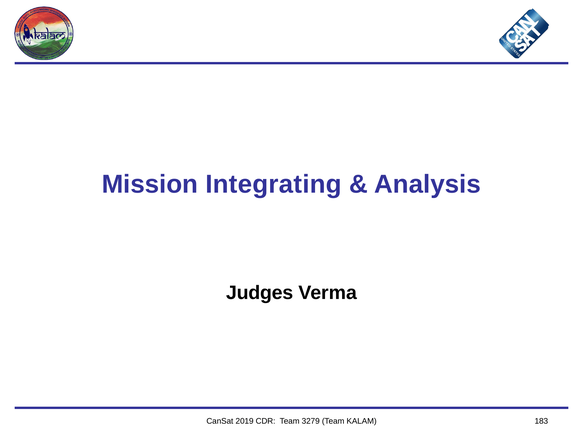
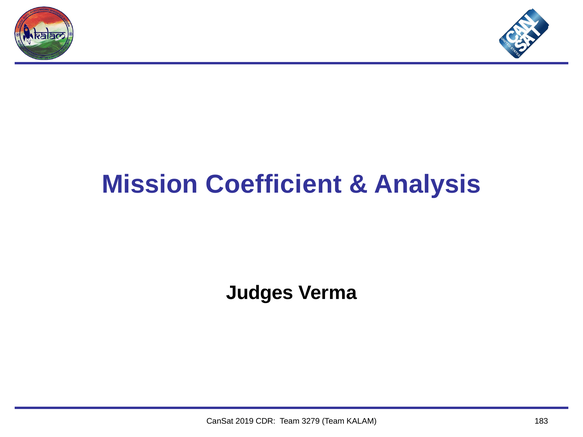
Integrating: Integrating -> Coefficient
